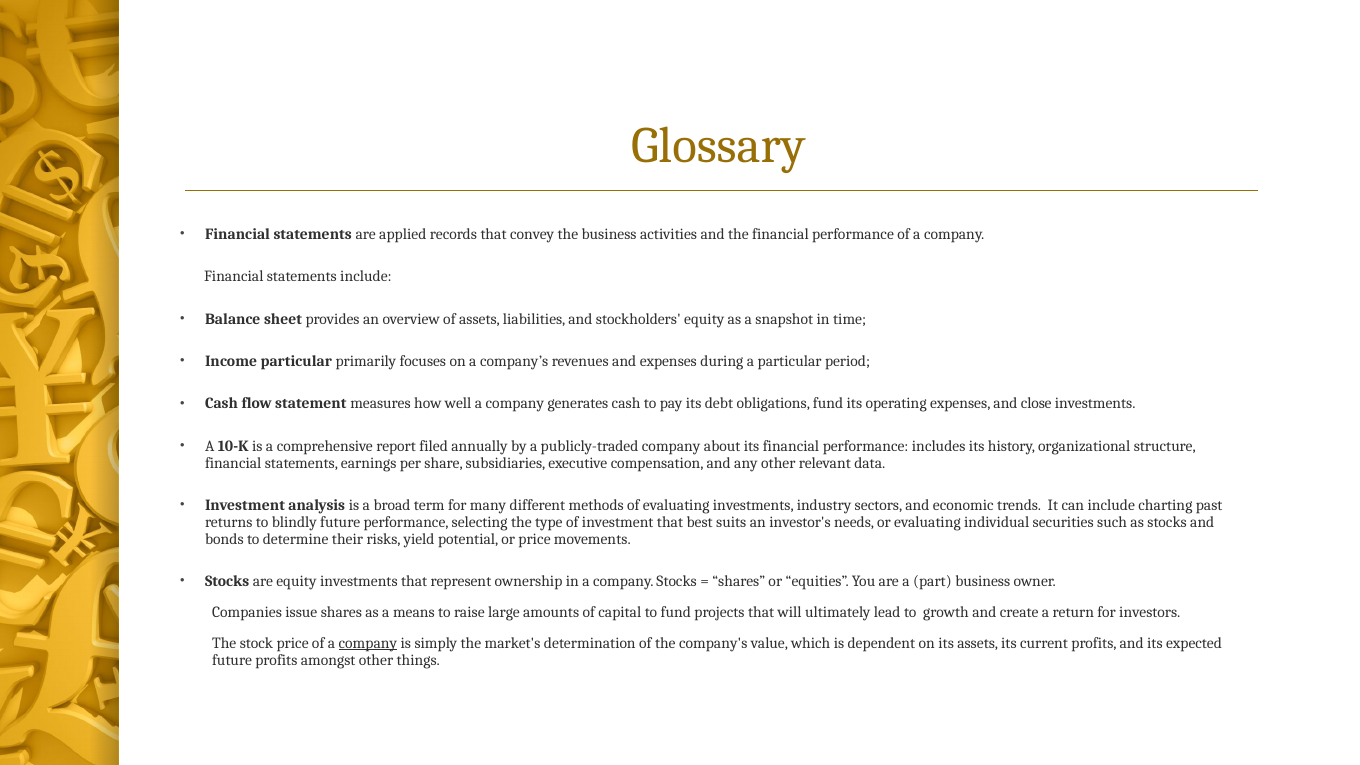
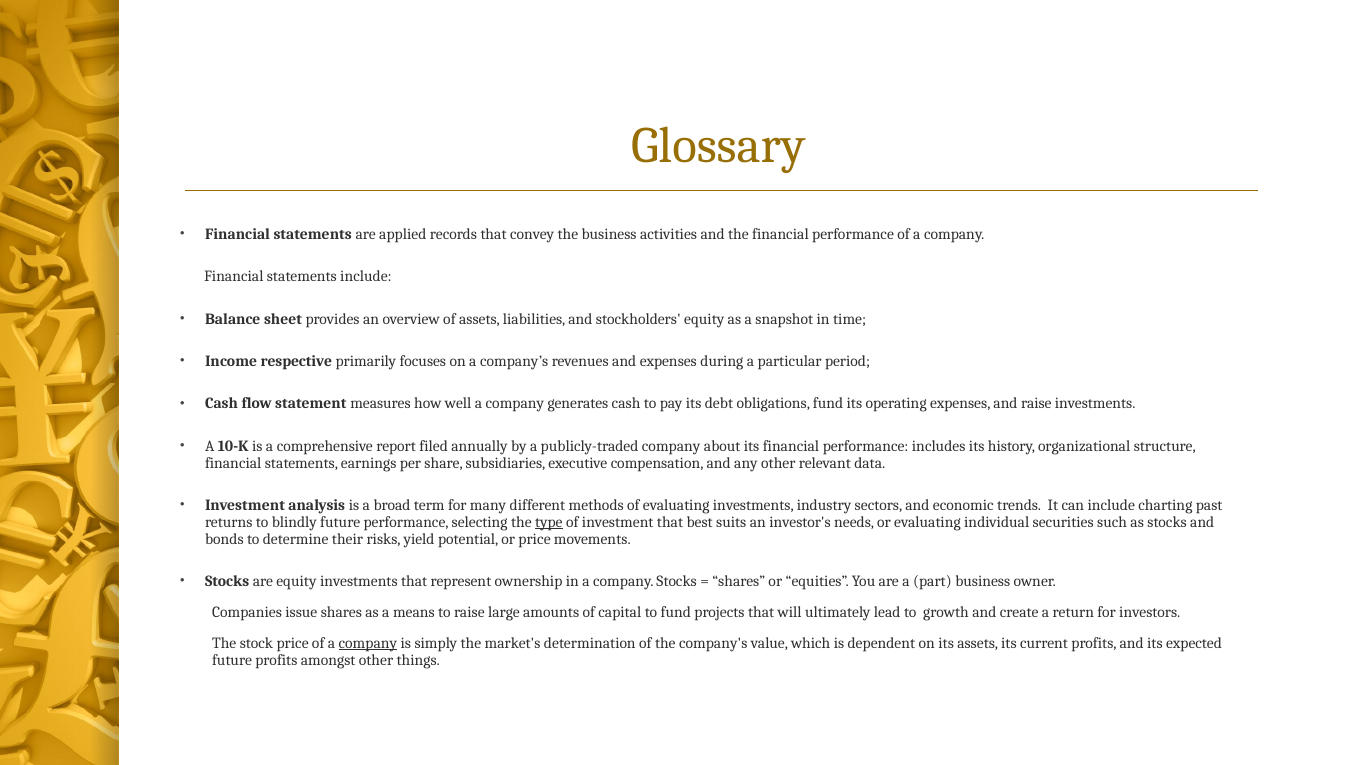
Income particular: particular -> respective
and close: close -> raise
type underline: none -> present
